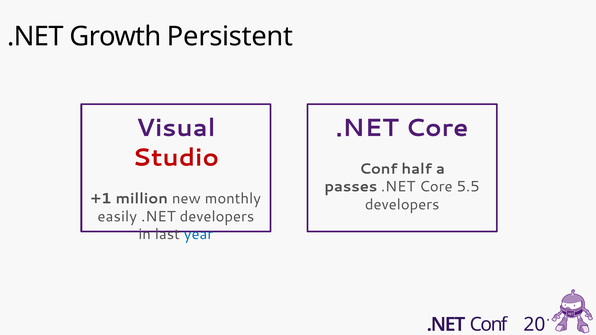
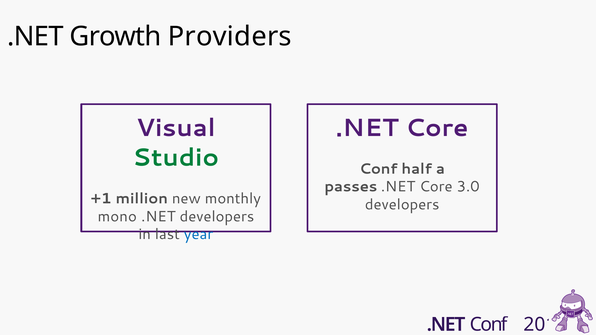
Persistent: Persistent -> Providers
Studio colour: red -> green
5.5: 5.5 -> 3.0
easily: easily -> mono
